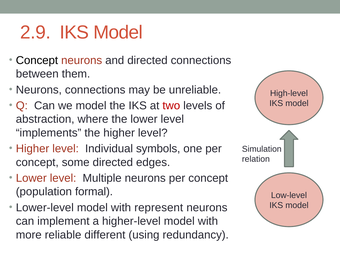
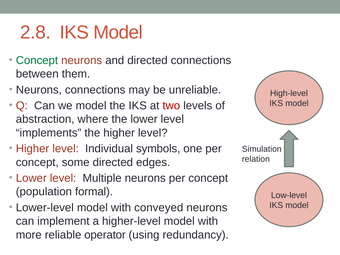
2.9: 2.9 -> 2.8
Concept at (37, 60) colour: black -> green
represent: represent -> conveyed
different: different -> operator
